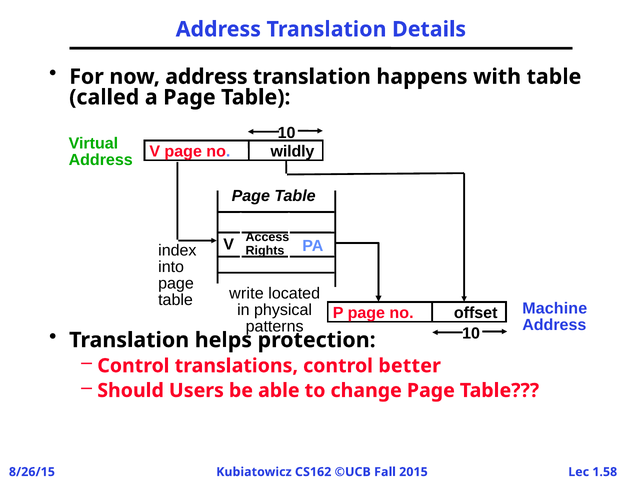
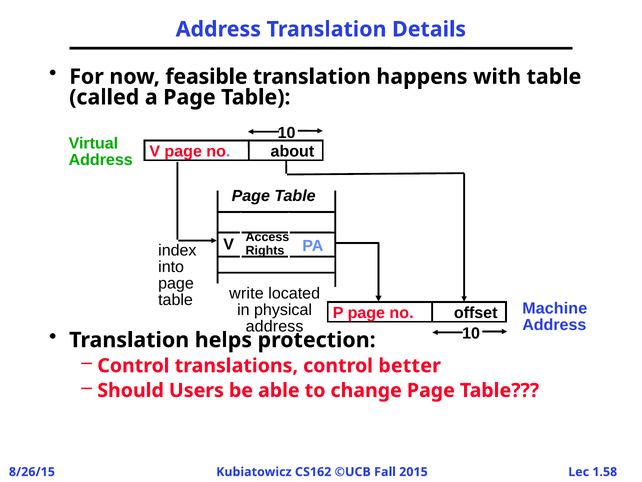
now address: address -> feasible
wildly: wildly -> about
patterns at (275, 326): patterns -> address
